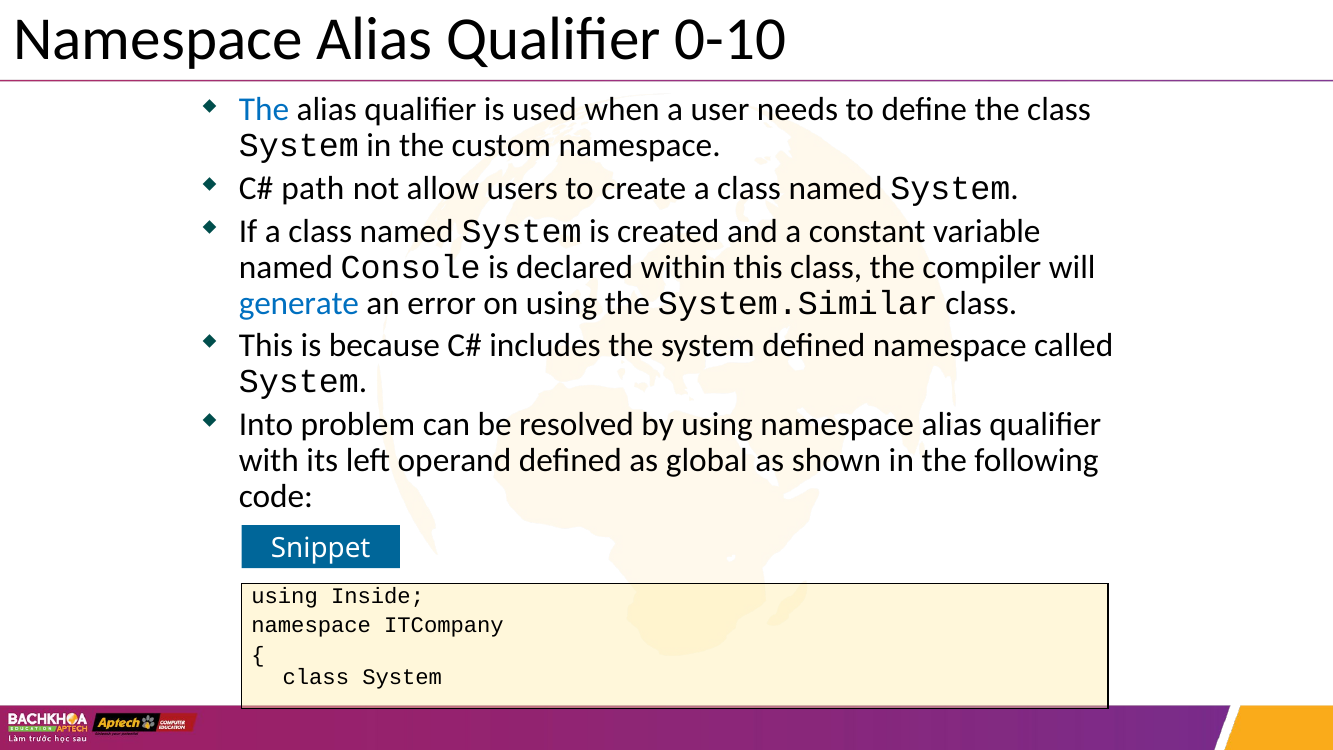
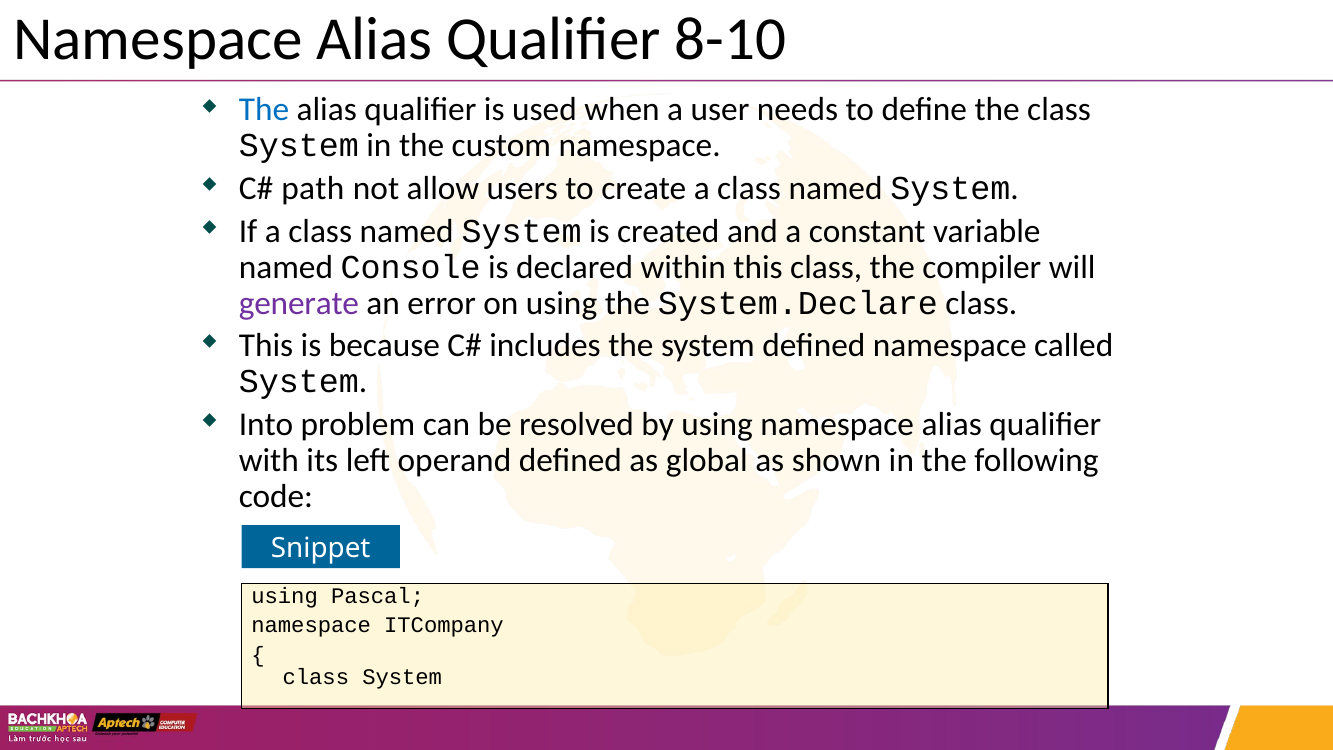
0-10: 0-10 -> 8-10
generate colour: blue -> purple
System.Similar: System.Similar -> System.Declare
Inside: Inside -> Pascal
